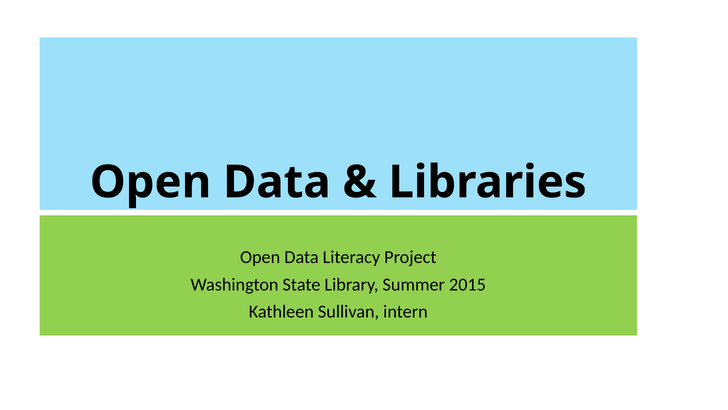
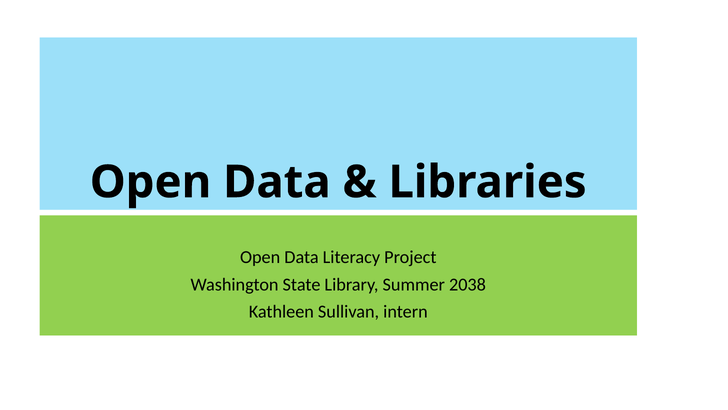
2015: 2015 -> 2038
